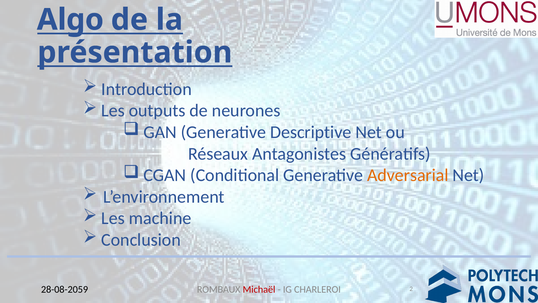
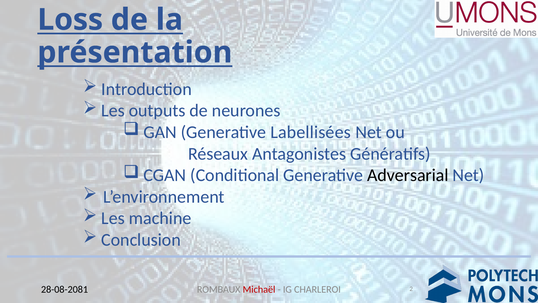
Algo: Algo -> Loss
Descriptive: Descriptive -> Labellisées
Adversarial colour: orange -> black
28-08-2059: 28-08-2059 -> 28-08-2081
